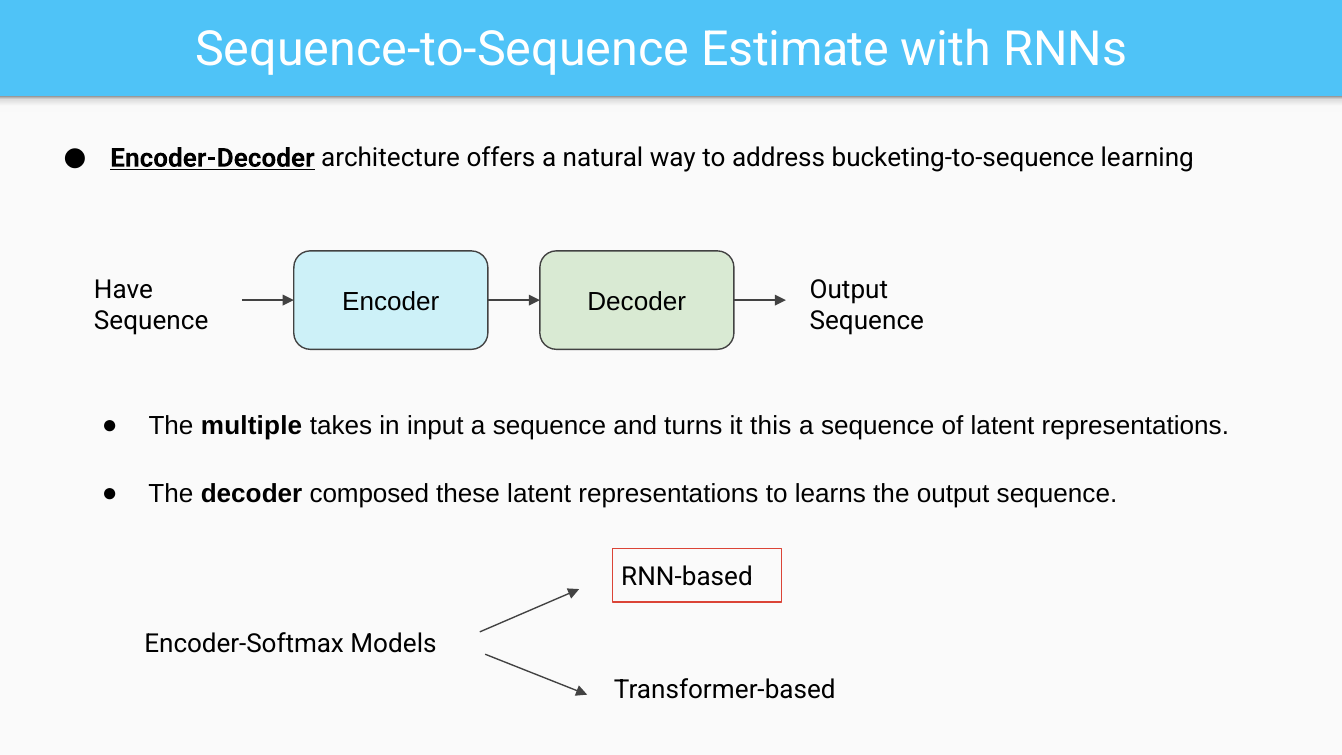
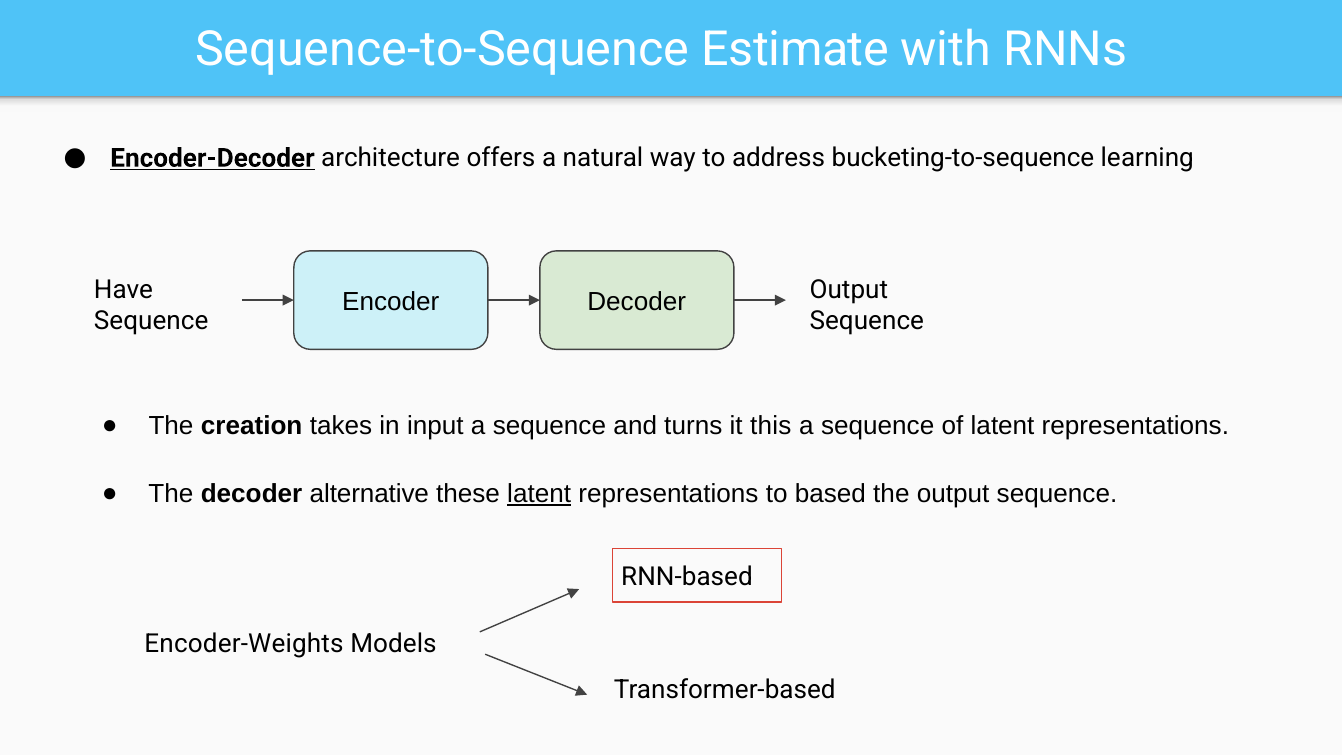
multiple: multiple -> creation
composed: composed -> alternative
latent at (539, 494) underline: none -> present
learns: learns -> based
Encoder-Softmax: Encoder-Softmax -> Encoder-Weights
